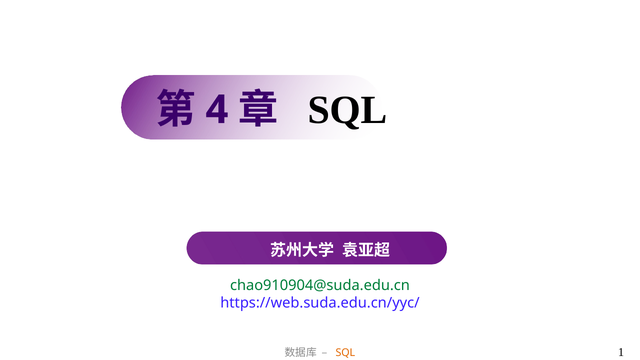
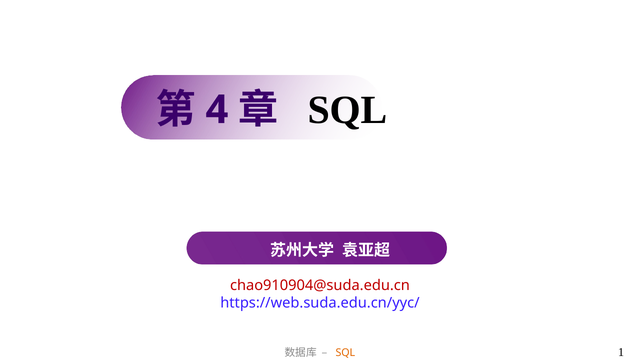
chao910904@suda.edu.cn colour: green -> red
